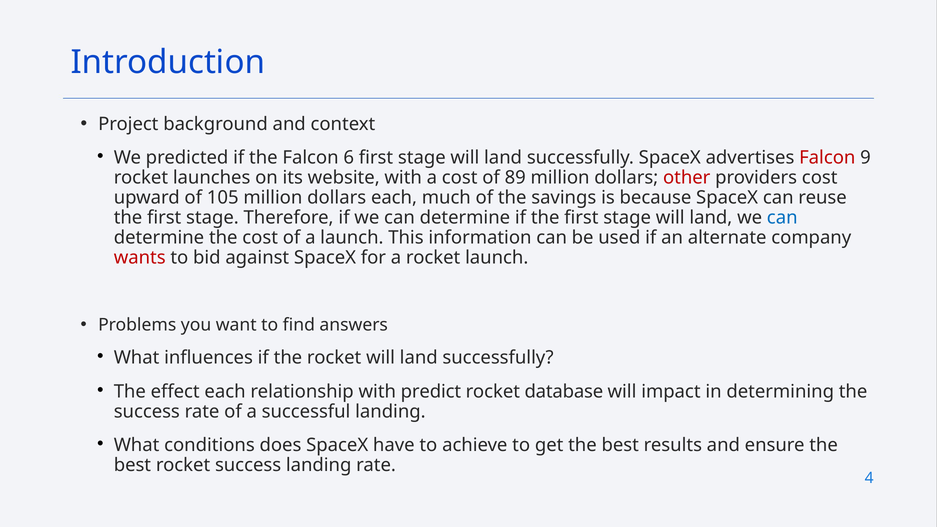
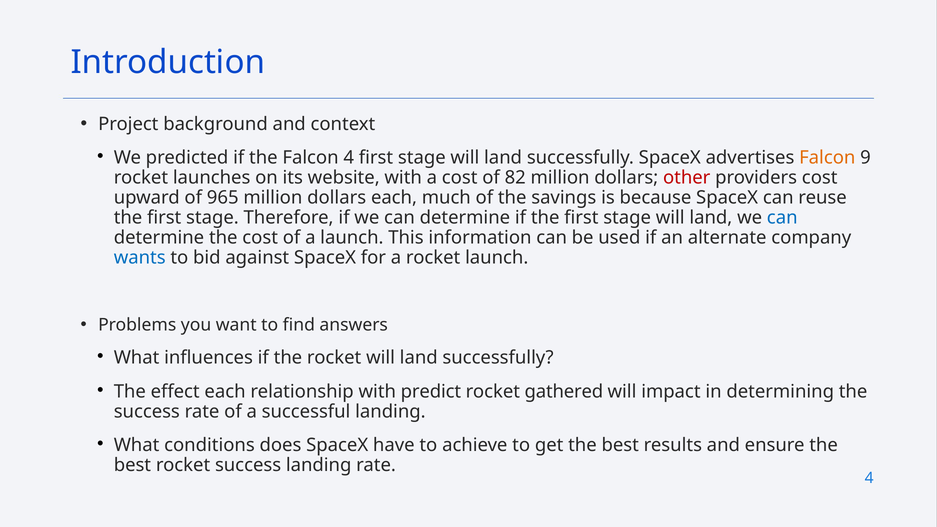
Falcon 6: 6 -> 4
Falcon at (827, 158) colour: red -> orange
89: 89 -> 82
105: 105 -> 965
wants colour: red -> blue
database: database -> gathered
